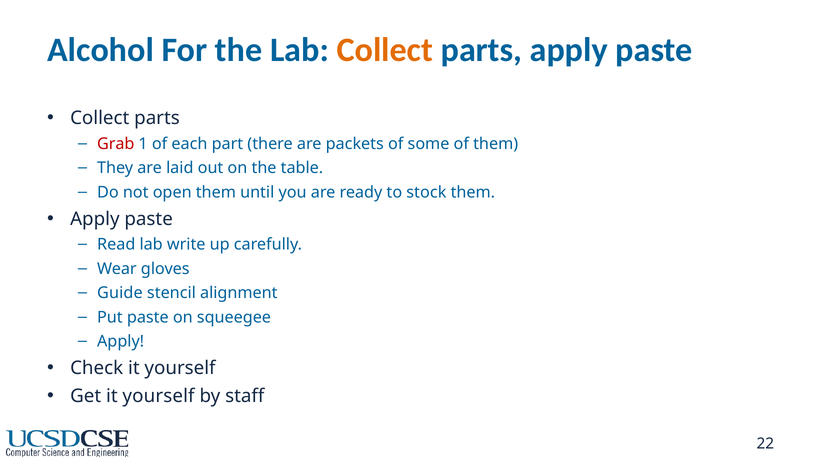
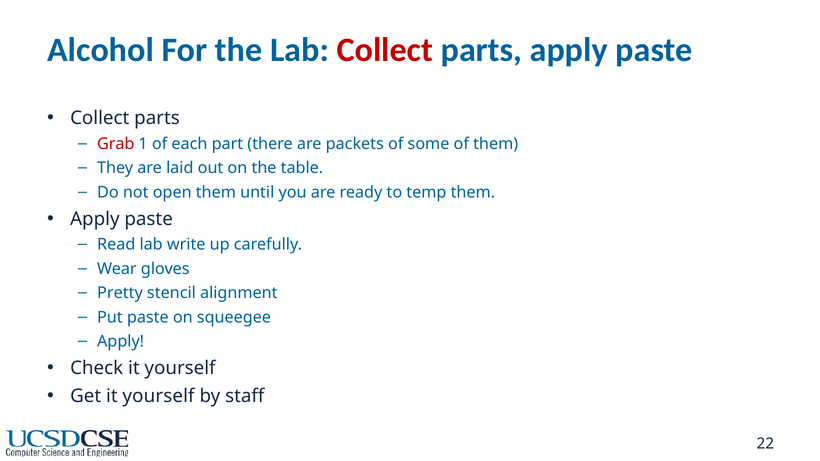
Collect at (385, 50) colour: orange -> red
stock: stock -> temp
Guide: Guide -> Pretty
